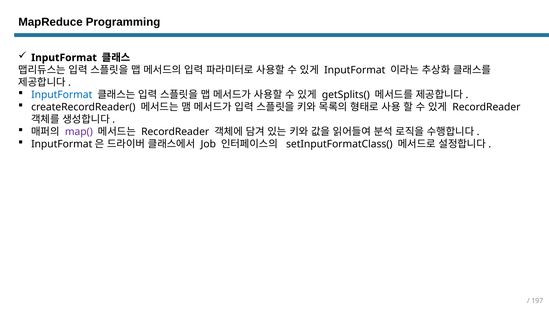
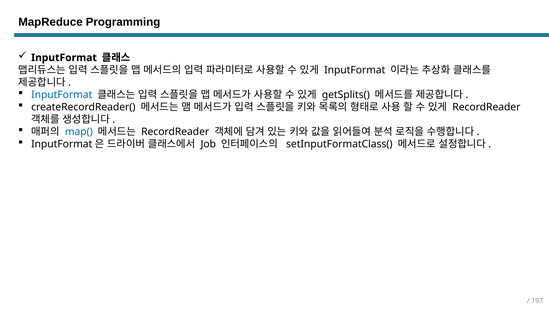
map( colour: purple -> blue
